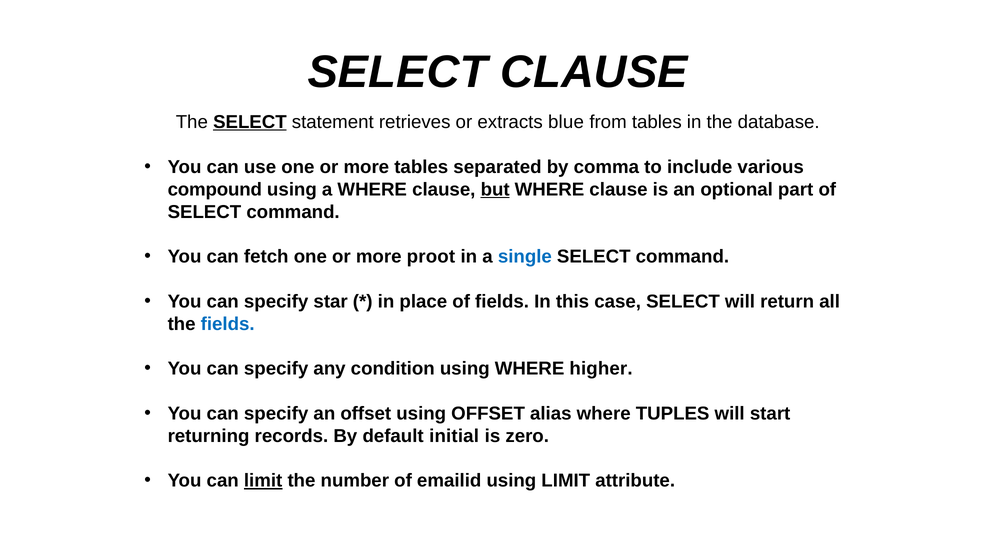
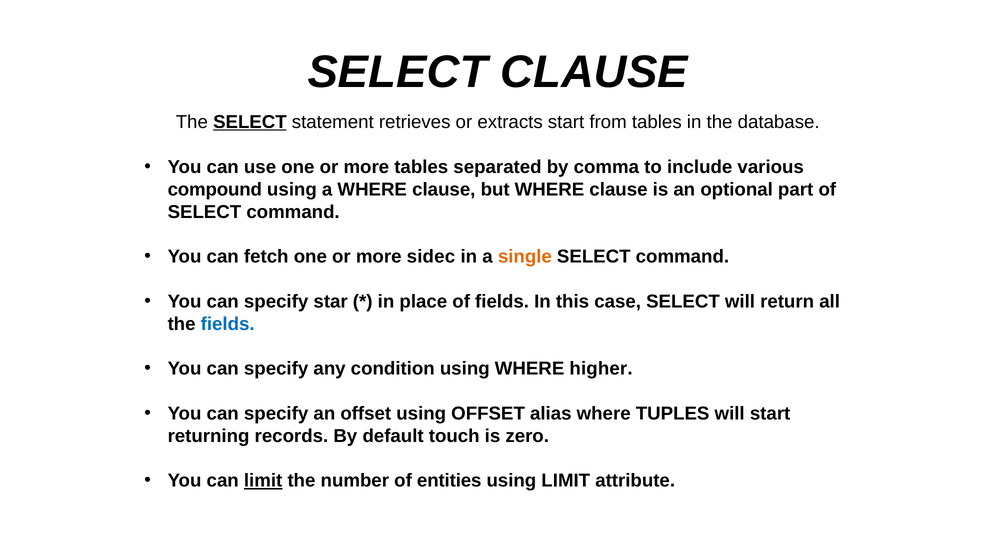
extracts blue: blue -> start
but underline: present -> none
proot: proot -> sidec
single colour: blue -> orange
initial: initial -> touch
emailid: emailid -> entities
